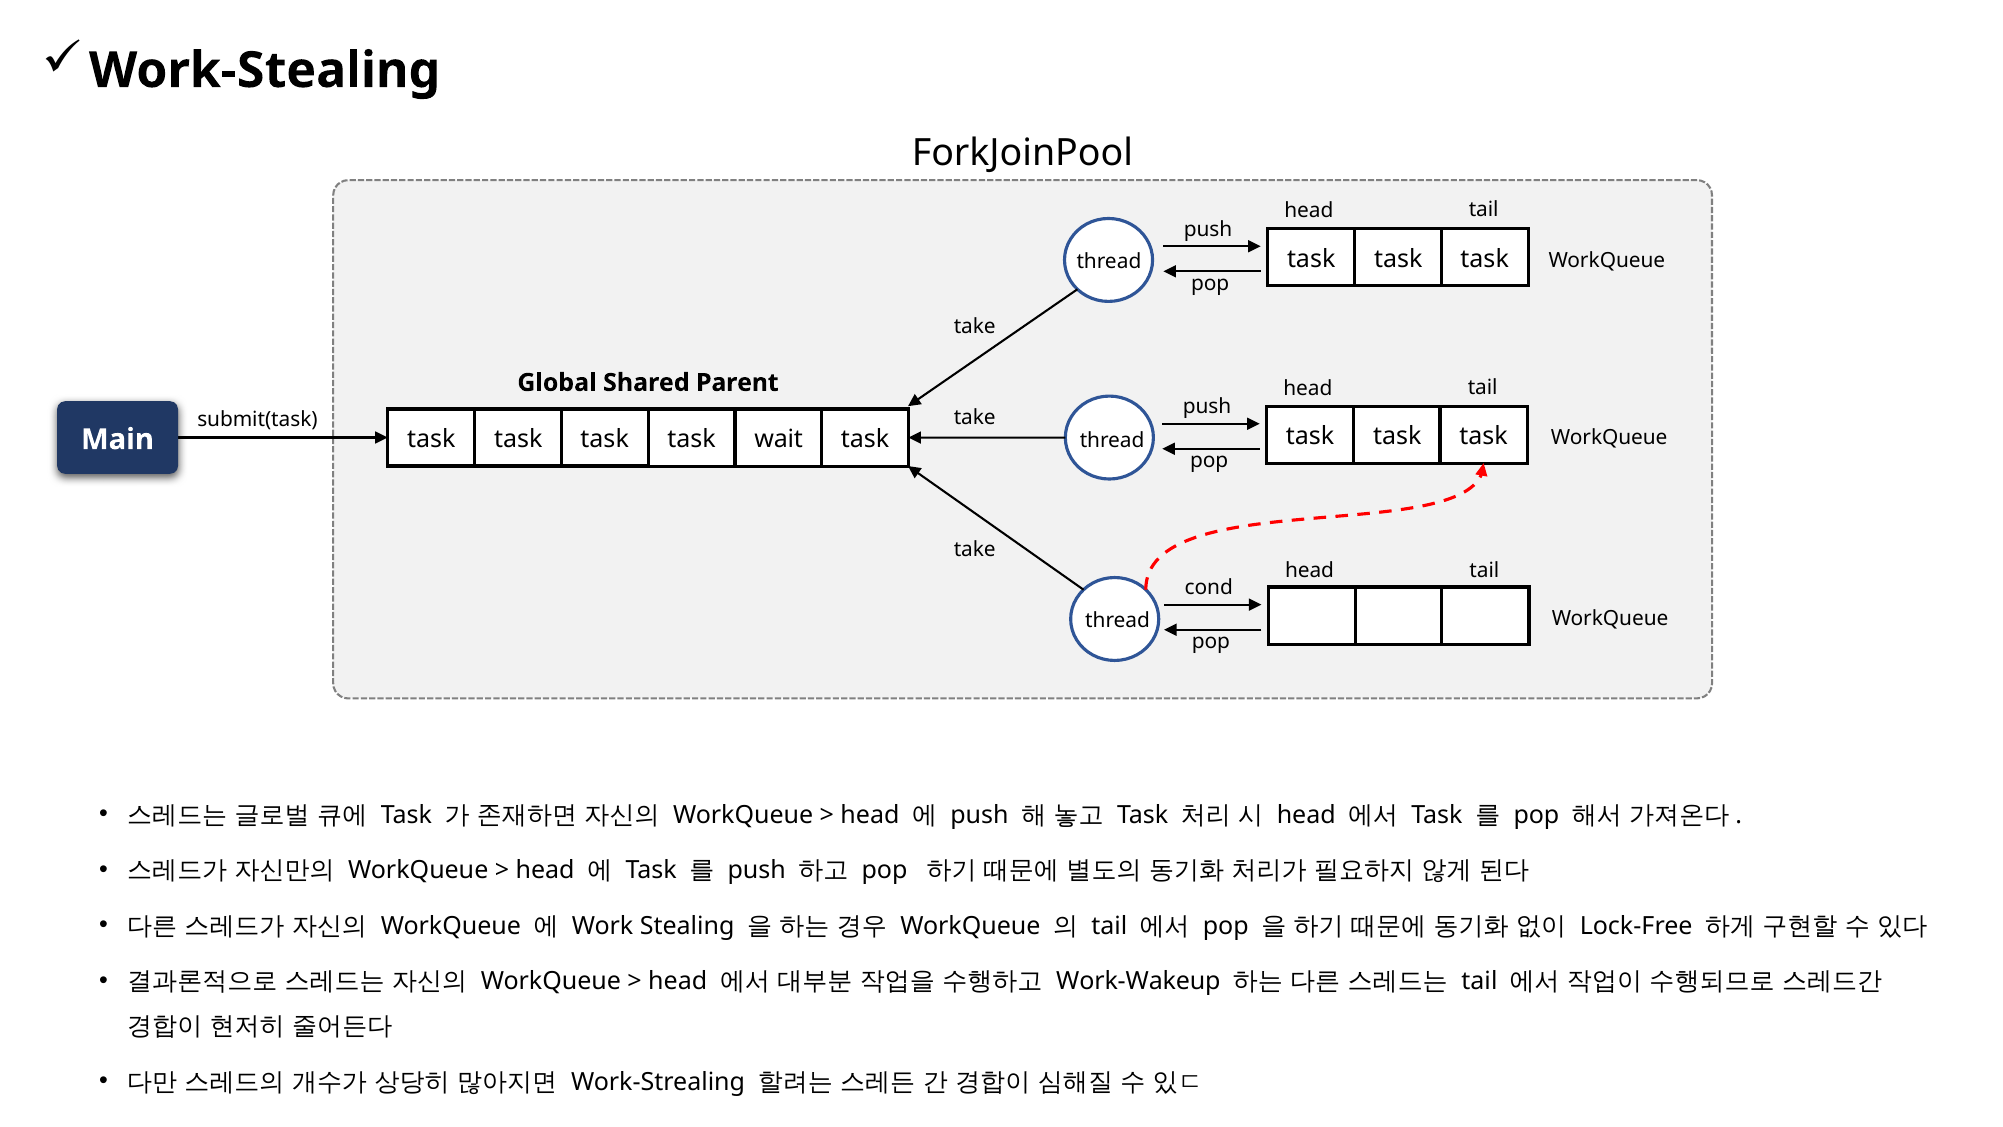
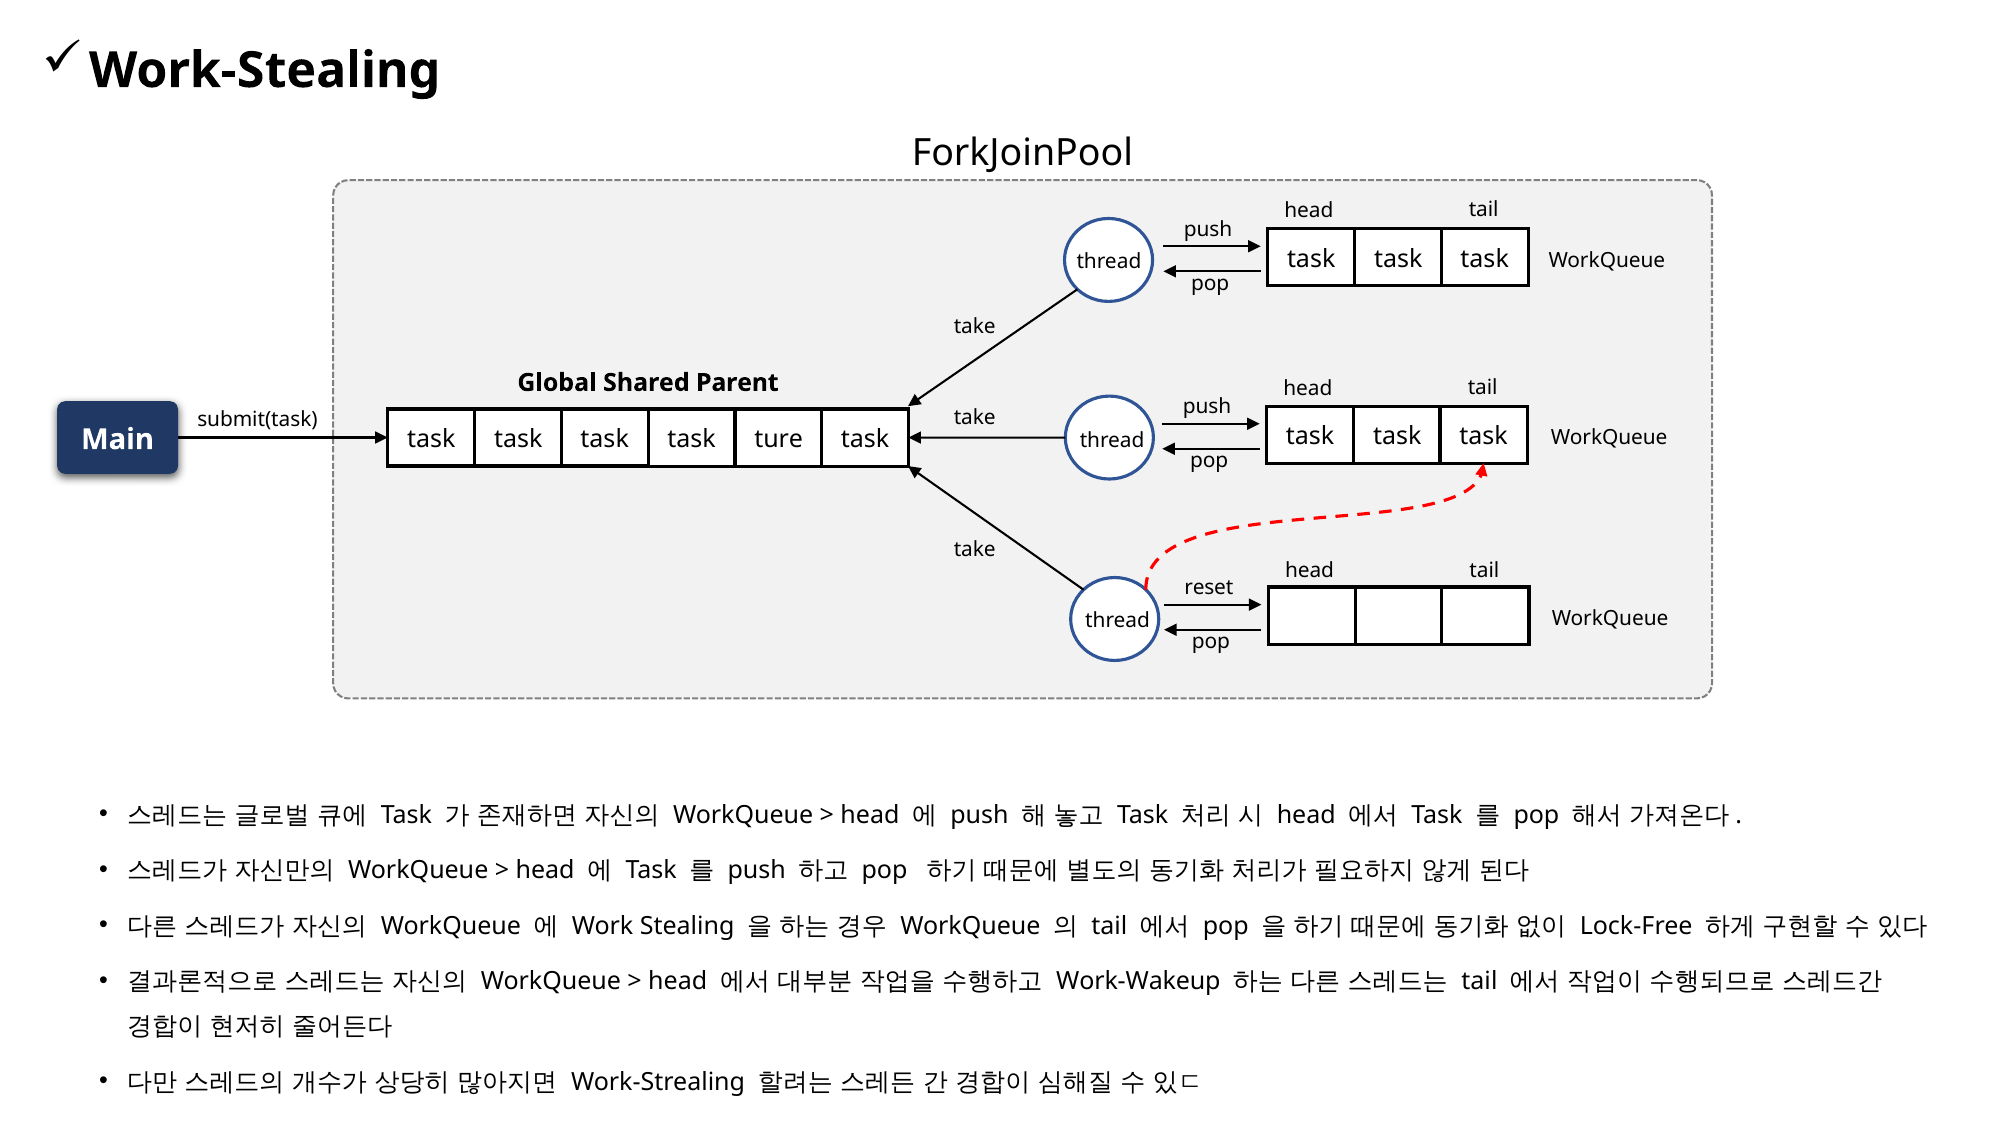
wait: wait -> ture
cond: cond -> reset
